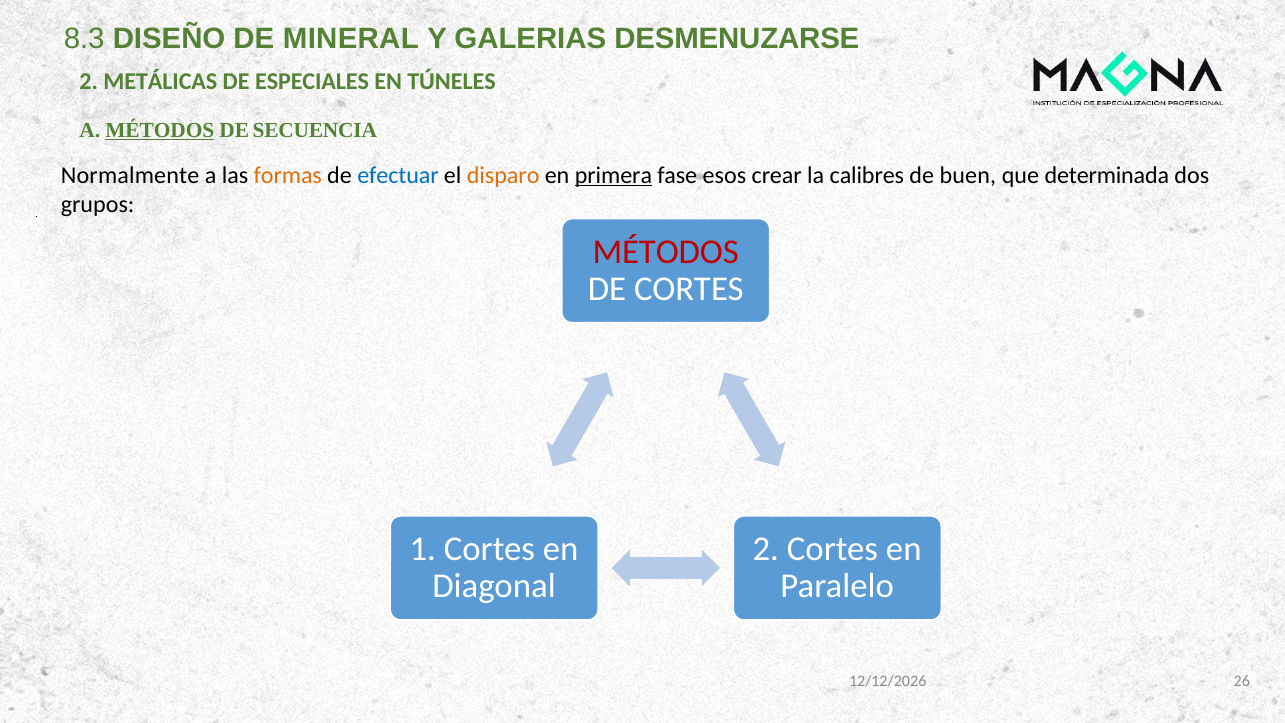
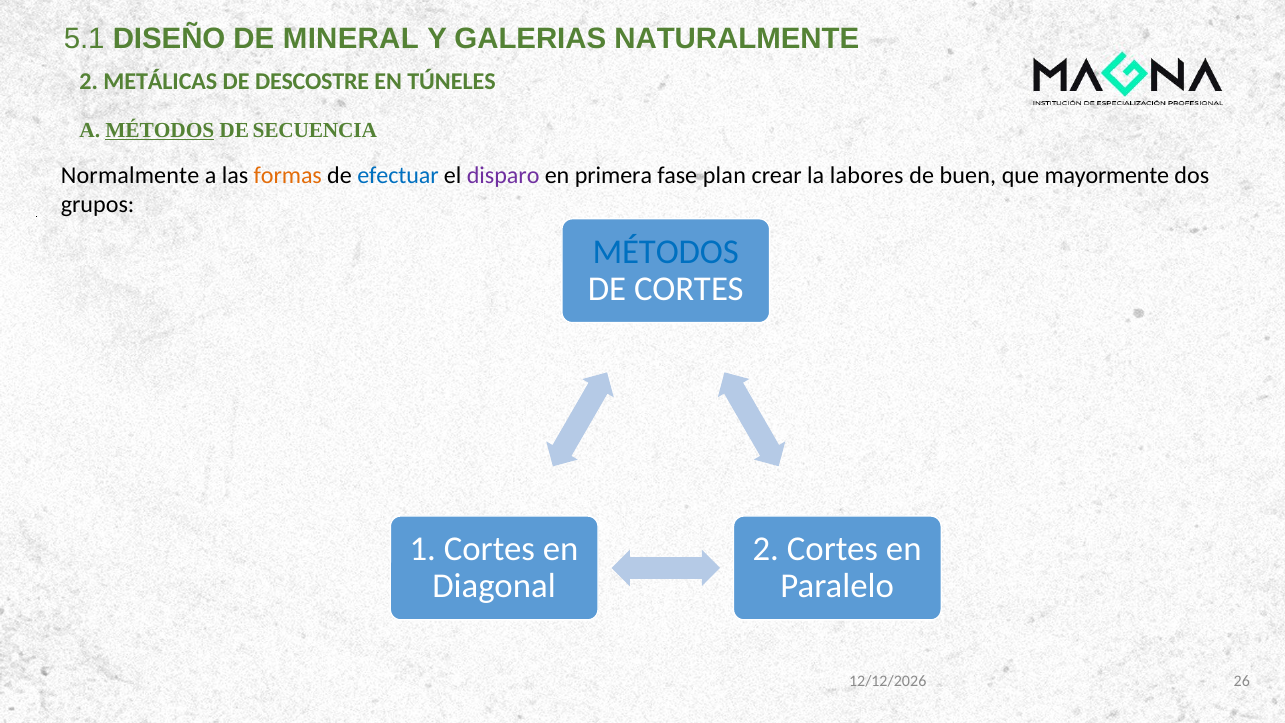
8.3: 8.3 -> 5.1
DESMENUZARSE: DESMENUZARSE -> NATURALMENTE
ESPECIALES: ESPECIALES -> DESCOSTRE
disparo colour: orange -> purple
primera underline: present -> none
esos: esos -> plan
calibres: calibres -> labores
determinada: determinada -> mayormente
MÉTODOS at (666, 252) colour: red -> blue
